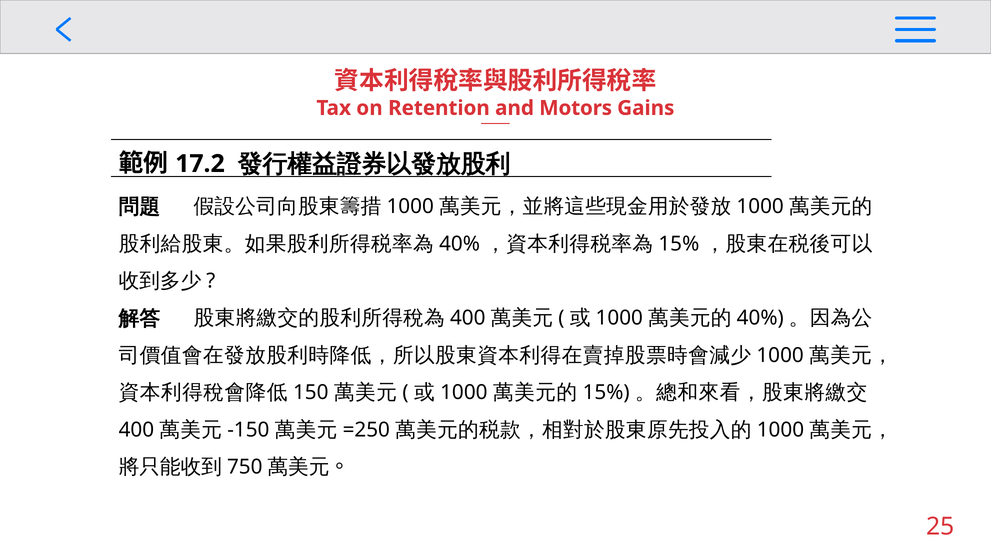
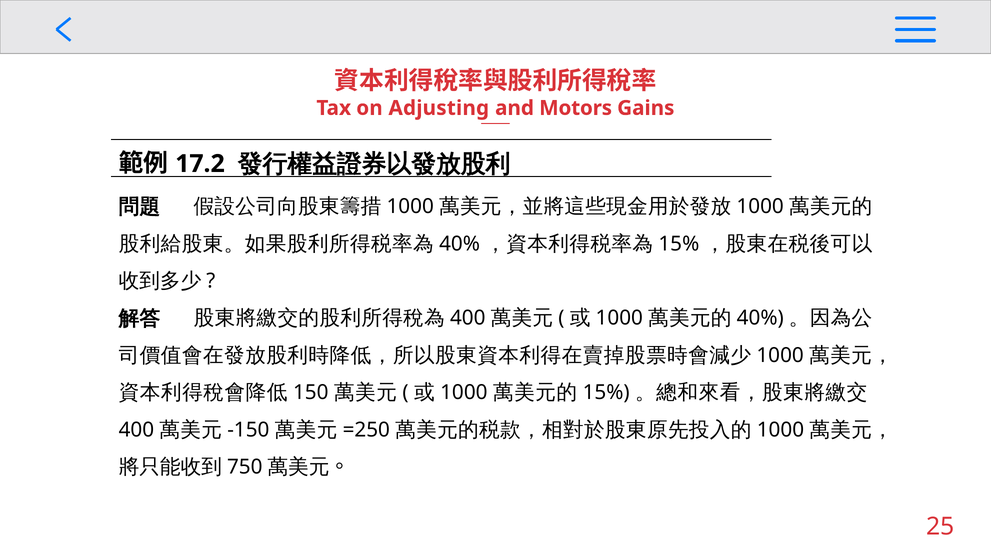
Retention: Retention -> Adjusting
